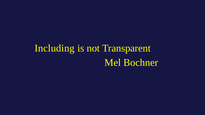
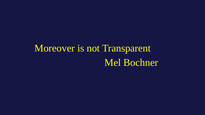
Including: Including -> Moreover
